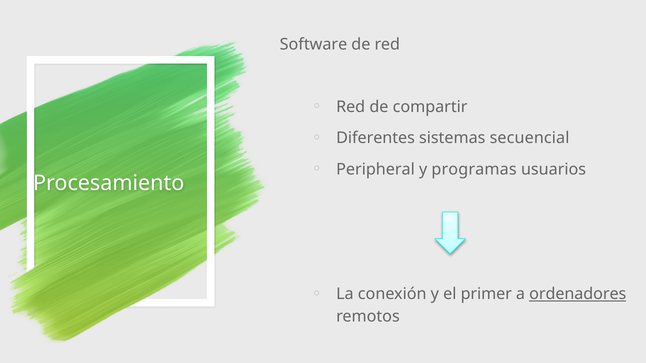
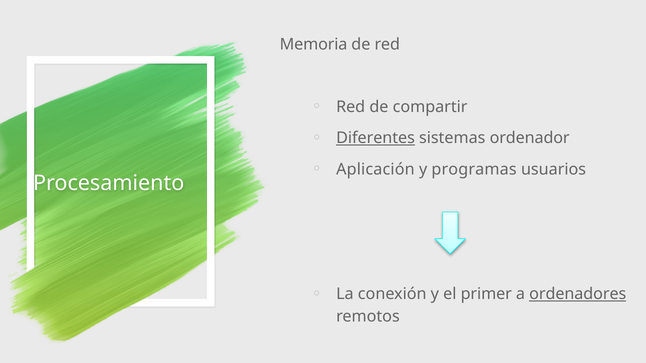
Software: Software -> Memoria
Diferentes underline: none -> present
secuencial: secuencial -> ordenador
Peripheral: Peripheral -> Aplicación
